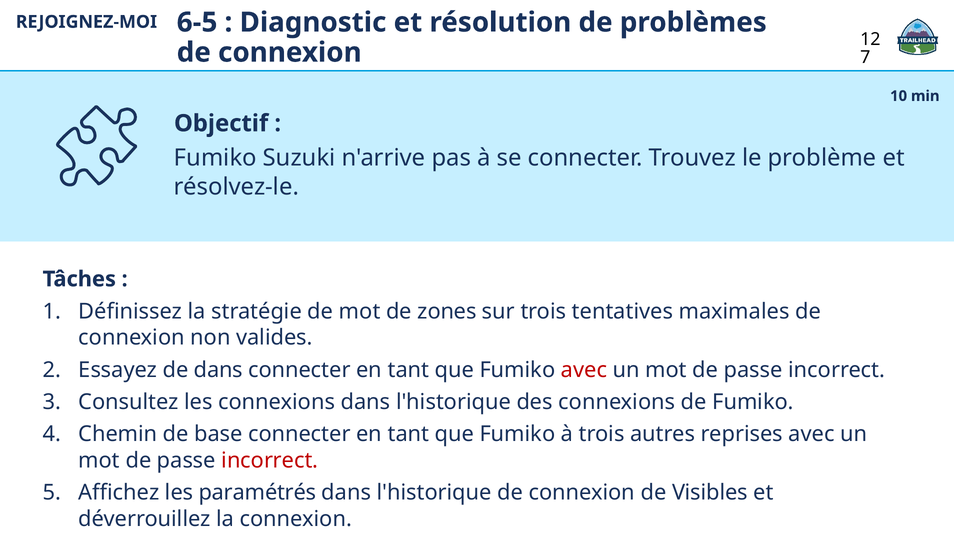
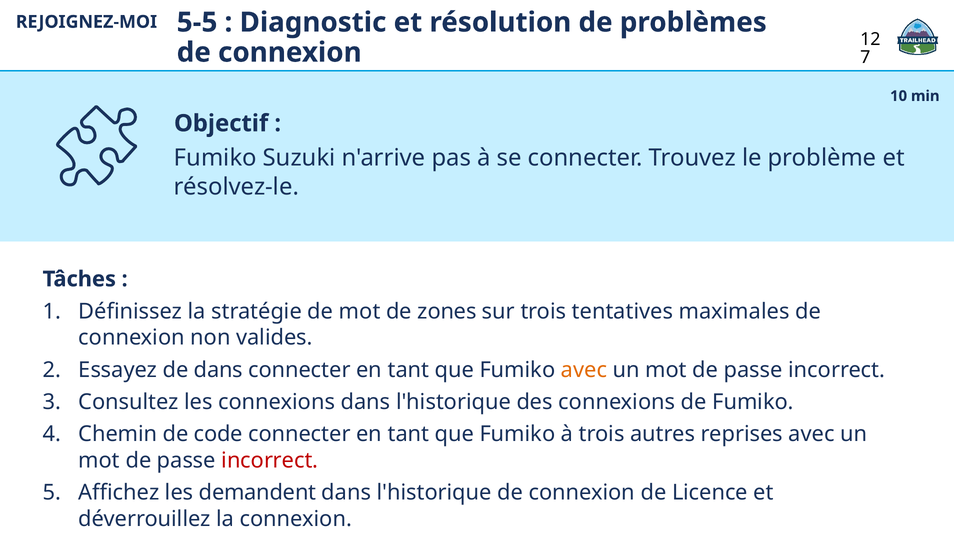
6-5: 6-5 -> 5-5
avec at (584, 370) colour: red -> orange
base: base -> code
paramétrés: paramétrés -> demandent
Visibles: Visibles -> Licence
